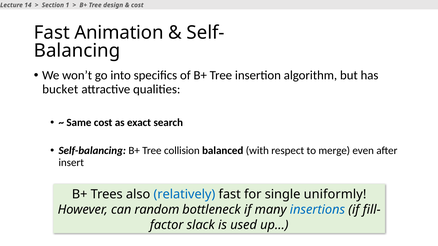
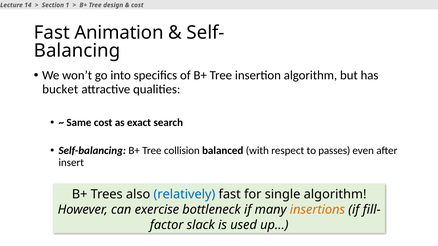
merge: merge -> passes
single uniformly: uniformly -> algorithm
random: random -> exercise
insertions colour: blue -> orange
